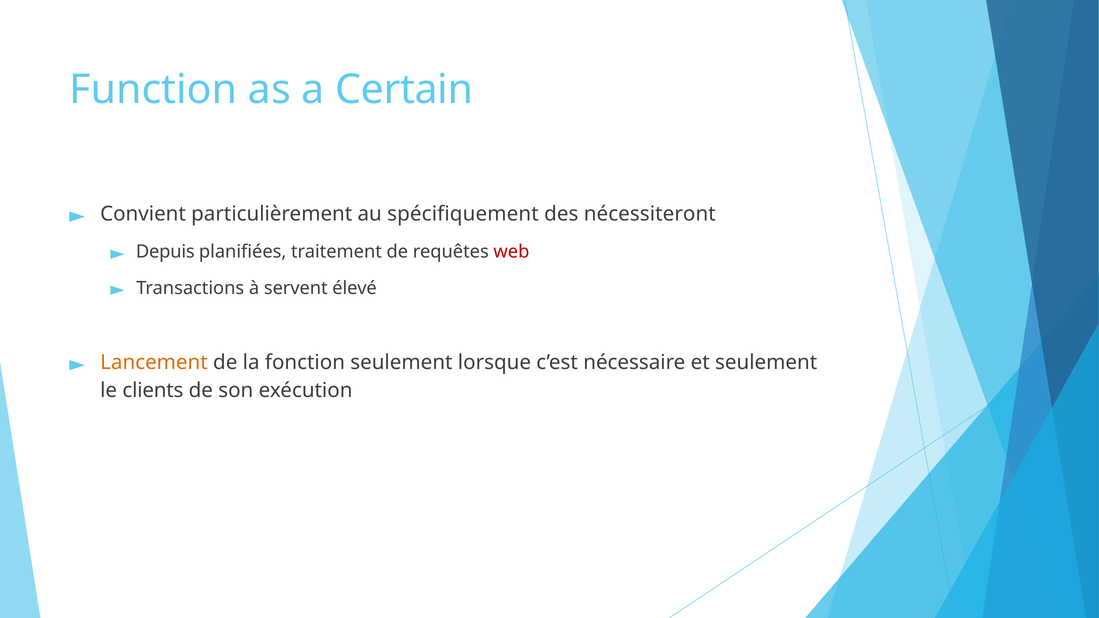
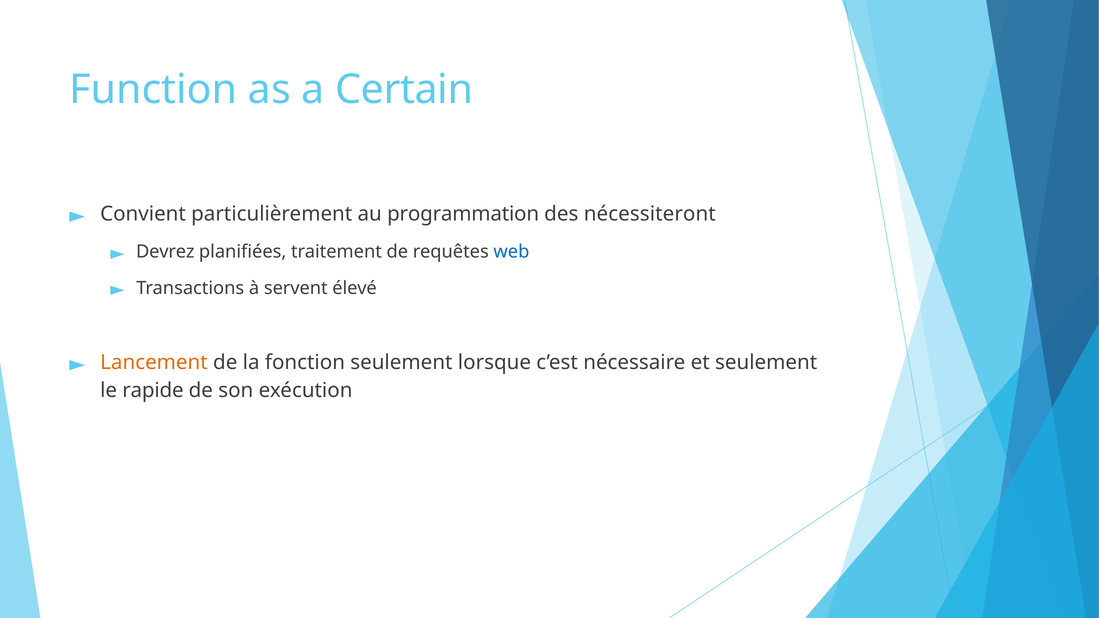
spécifiquement: spécifiquement -> programmation
Depuis: Depuis -> Devrez
web colour: red -> blue
clients: clients -> rapide
